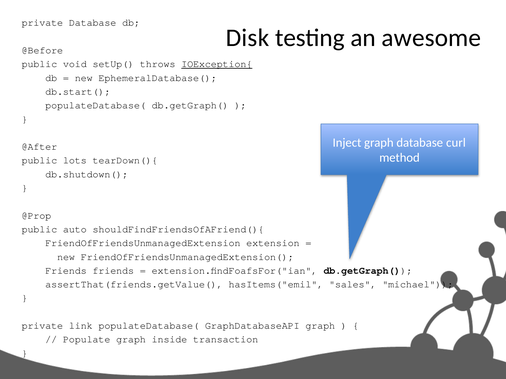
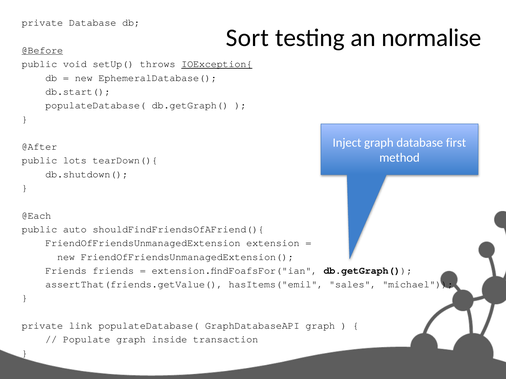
Disk: Disk -> Sort
awesome: awesome -> normalise
@Before underline: none -> present
curl: curl -> first
@Prop: @Prop -> @Each
